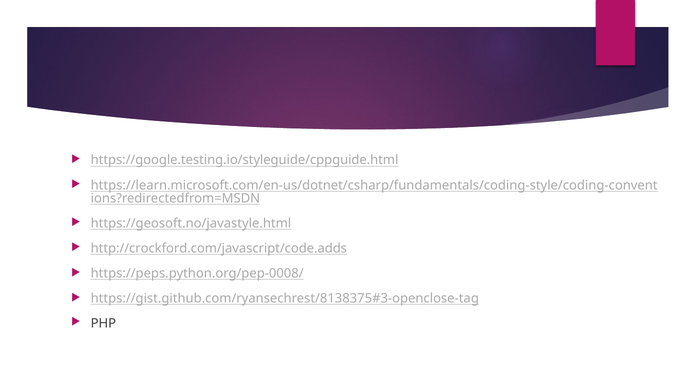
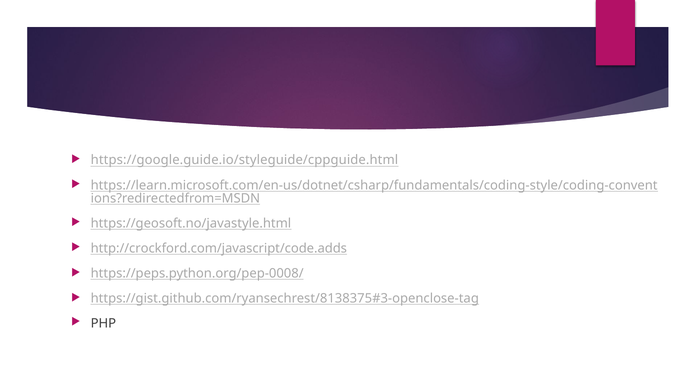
https://google.testing.io/styleguide/cppguide.html: https://google.testing.io/styleguide/cppguide.html -> https://google.guide.io/styleguide/cppguide.html
